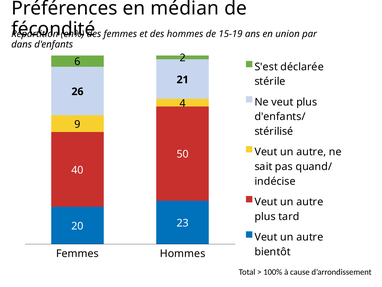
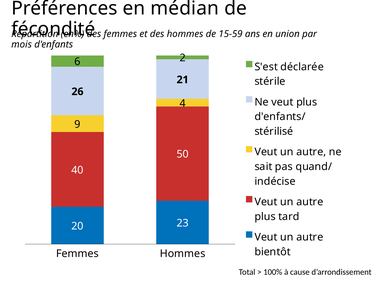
15-19: 15-19 -> 15-59
dans: dans -> mois
